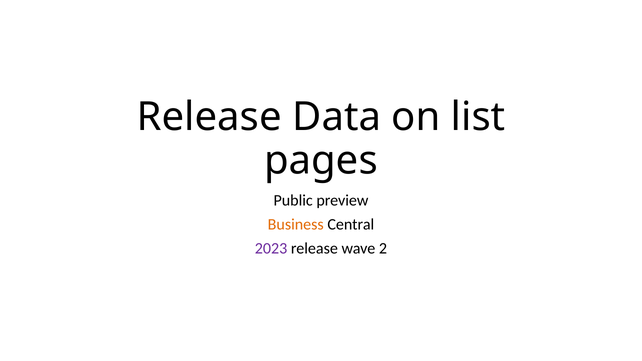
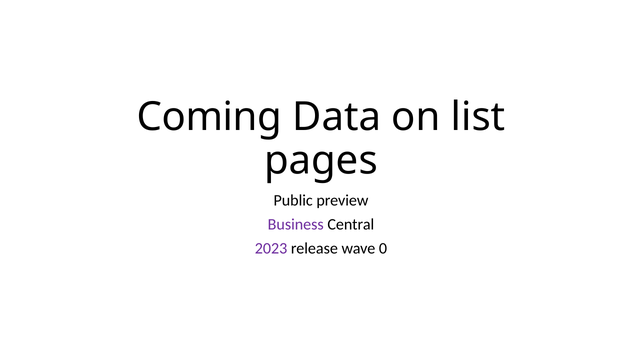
Release at (209, 117): Release -> Coming
Business colour: orange -> purple
2: 2 -> 0
